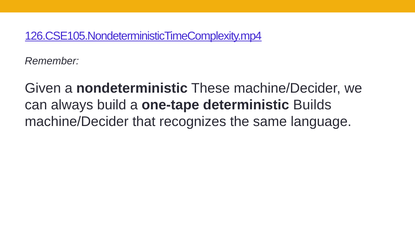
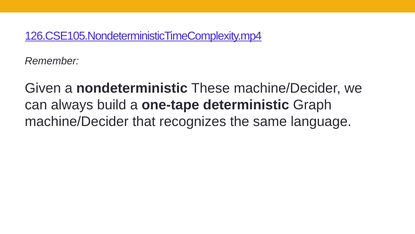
Builds: Builds -> Graph
